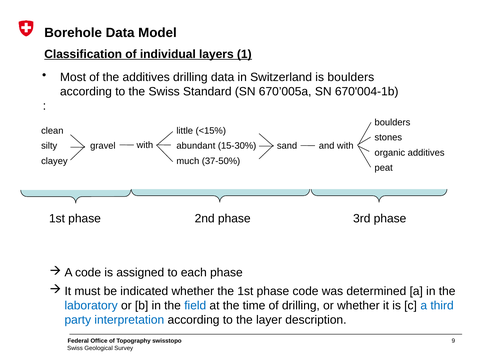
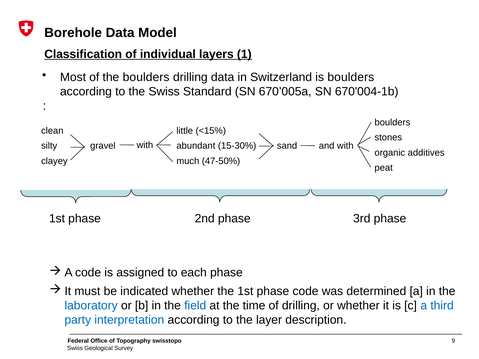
the additives: additives -> boulders
37-50%: 37-50% -> 47-50%
